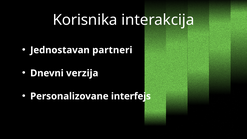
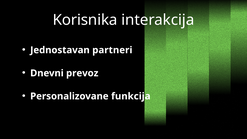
verzija: verzija -> prevoz
interfejs: interfejs -> funkcija
